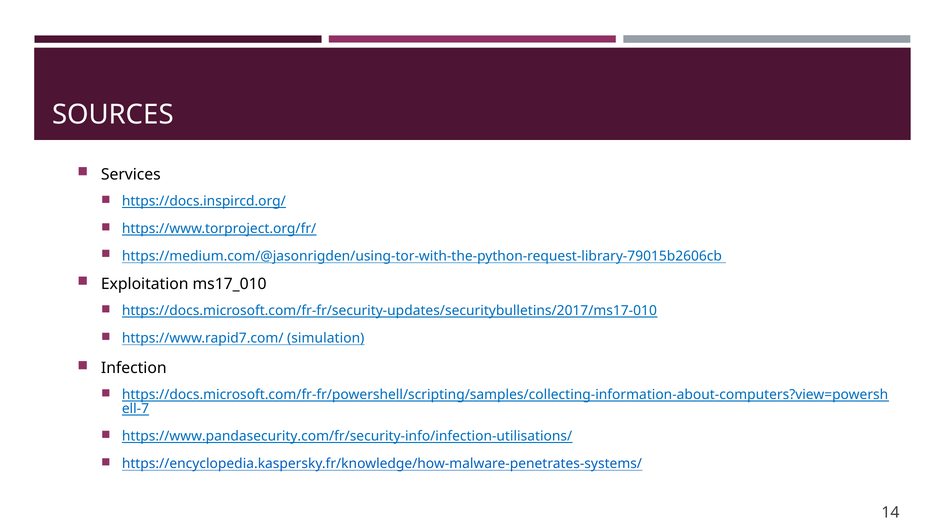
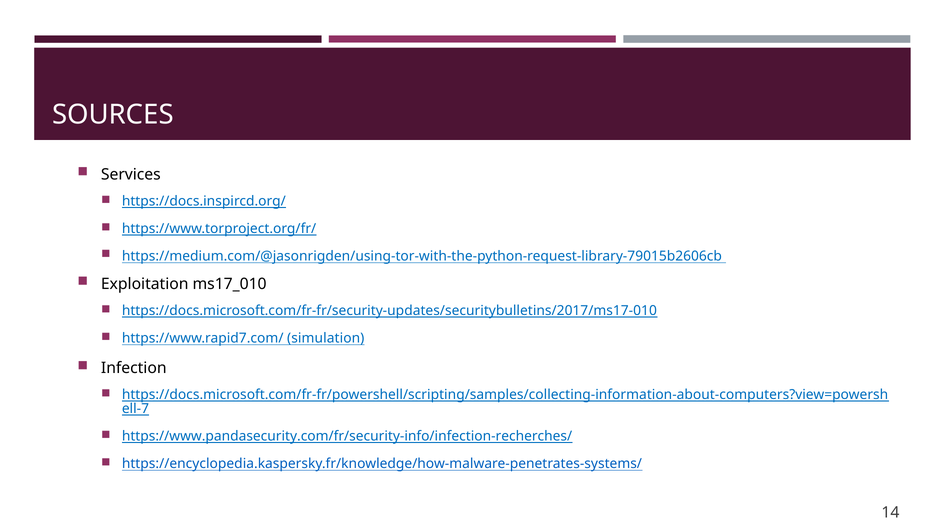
https://www.pandasecurity.com/fr/security-info/infection-utilisations/: https://www.pandasecurity.com/fr/security-info/infection-utilisations/ -> https://www.pandasecurity.com/fr/security-info/infection-recherches/
